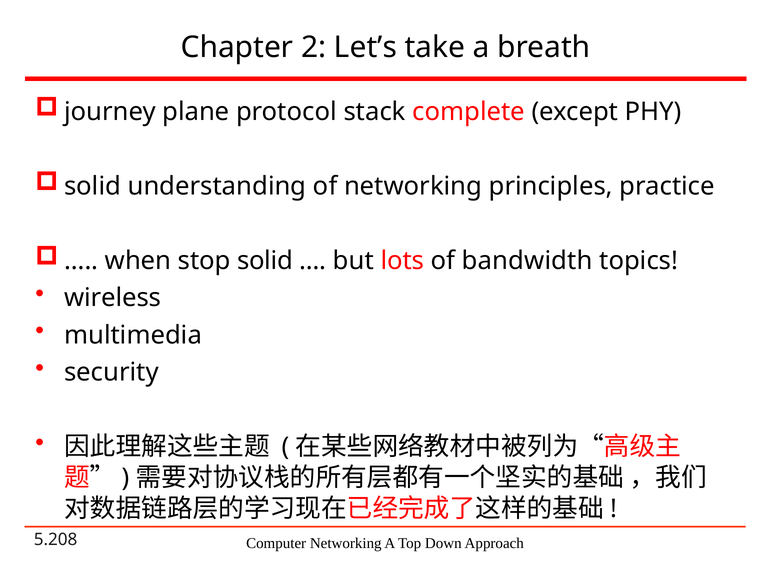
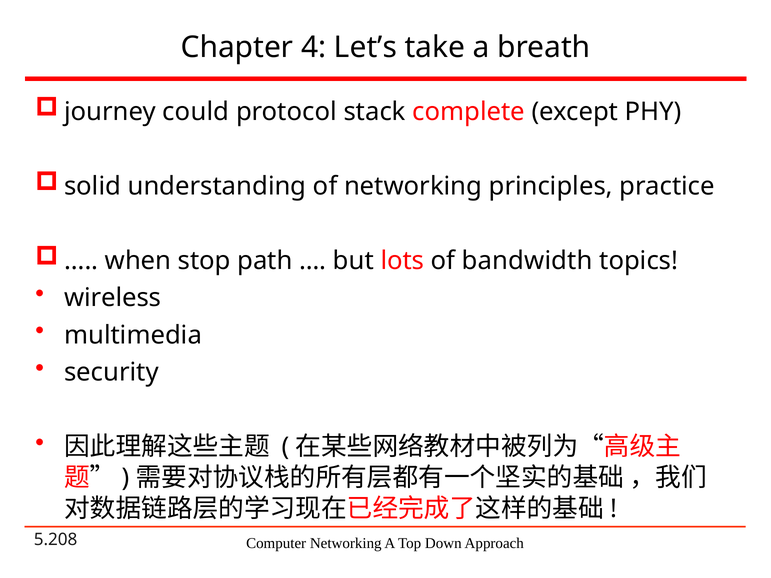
2: 2 -> 4
plane: plane -> could
stop solid: solid -> path
